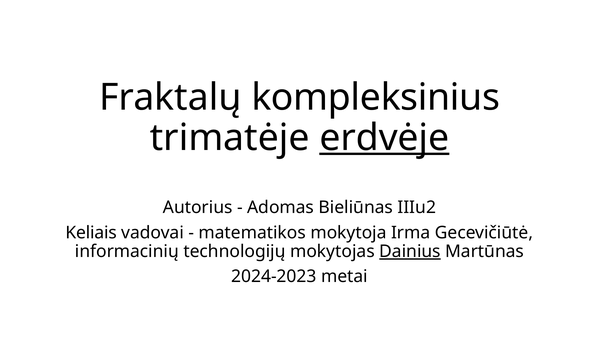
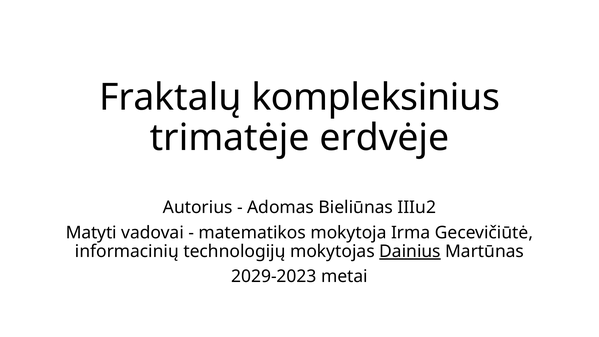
erdvėje underline: present -> none
Keliais: Keliais -> Matyti
2024-2023: 2024-2023 -> 2029-2023
